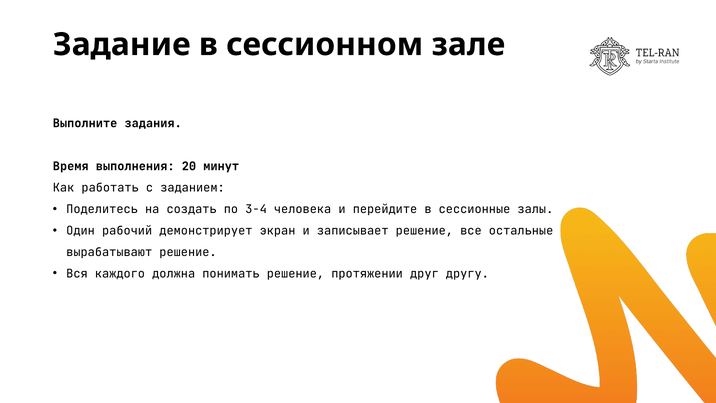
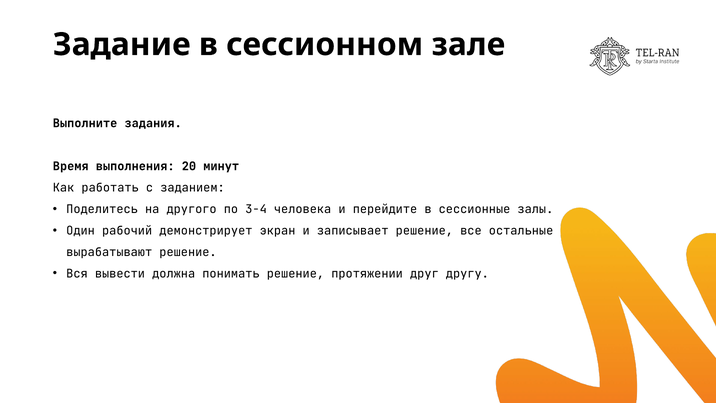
создать: создать -> другого
каждого: каждого -> вывести
